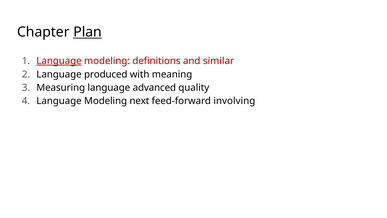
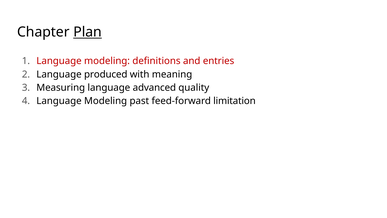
Language at (59, 61) underline: present -> none
similar: similar -> entries
next: next -> past
involving: involving -> limitation
